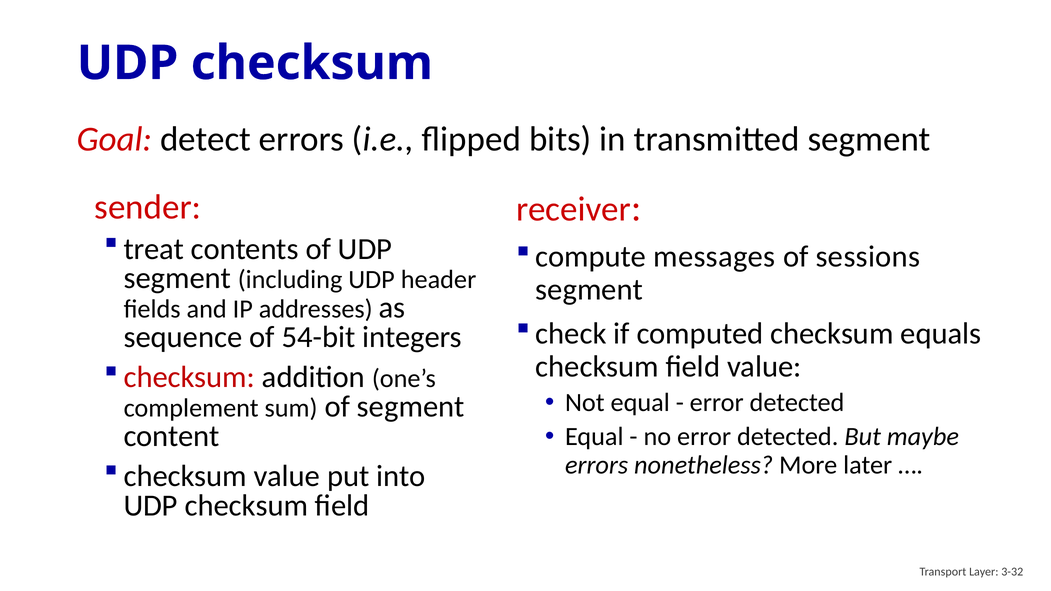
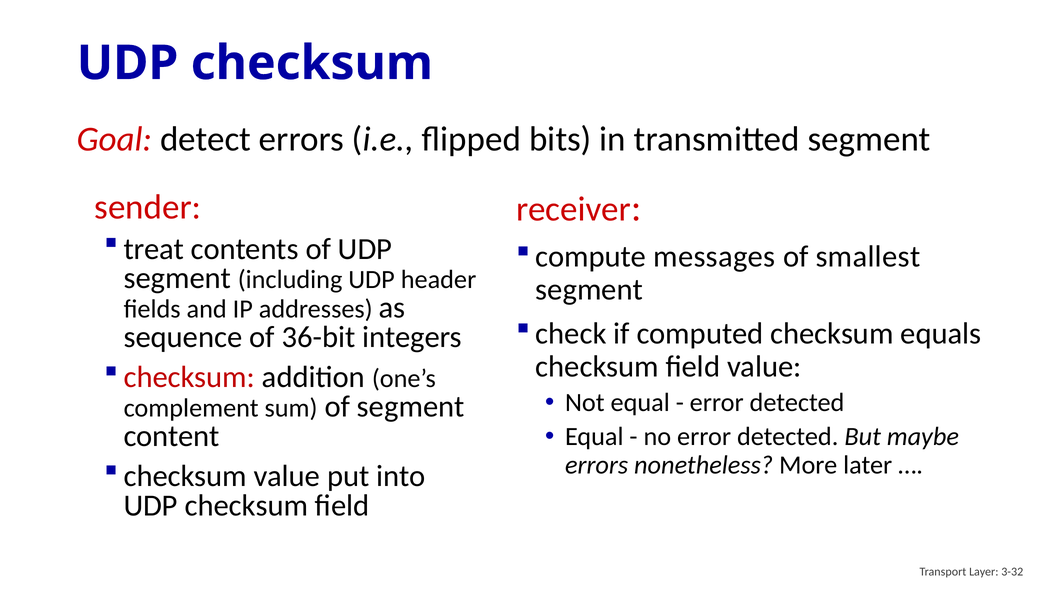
sessions: sessions -> smallest
54-bit: 54-bit -> 36-bit
